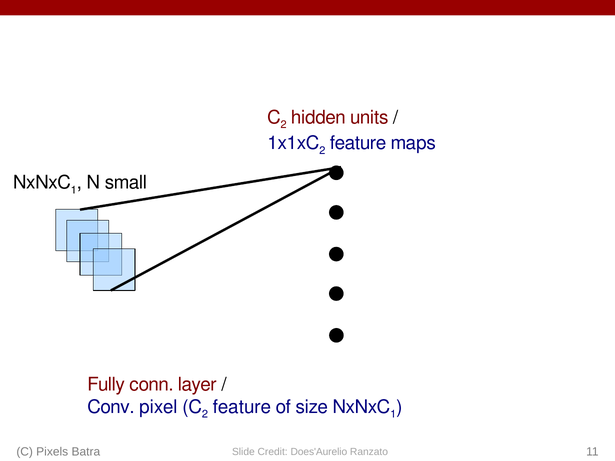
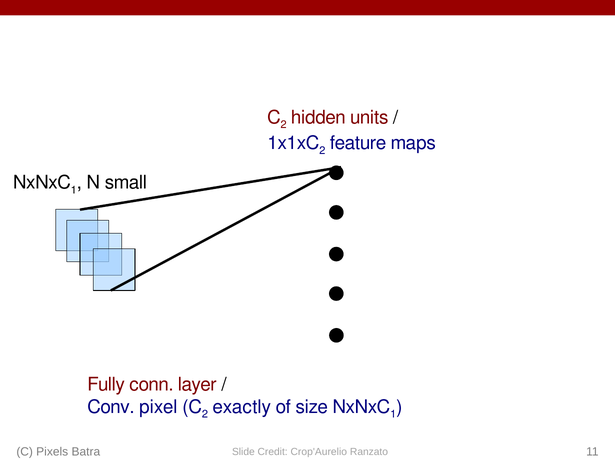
feature at (242, 407): feature -> exactly
Does'Aurelio: Does'Aurelio -> Crop'Aurelio
